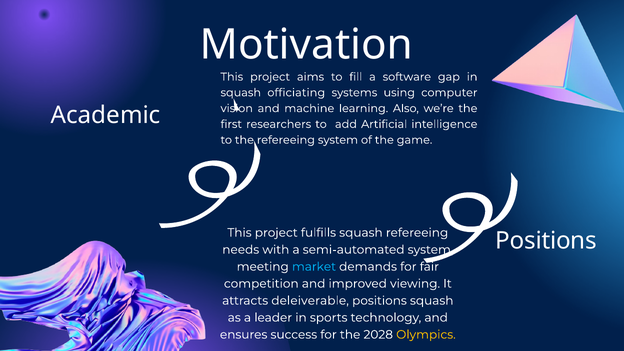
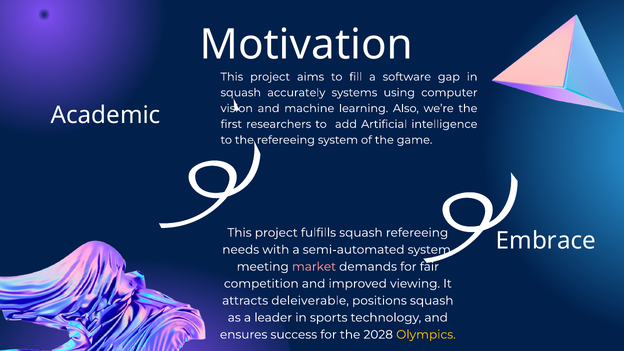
officiating: officiating -> accurately
Positions at (546, 241): Positions -> Embrace
market colour: light blue -> pink
